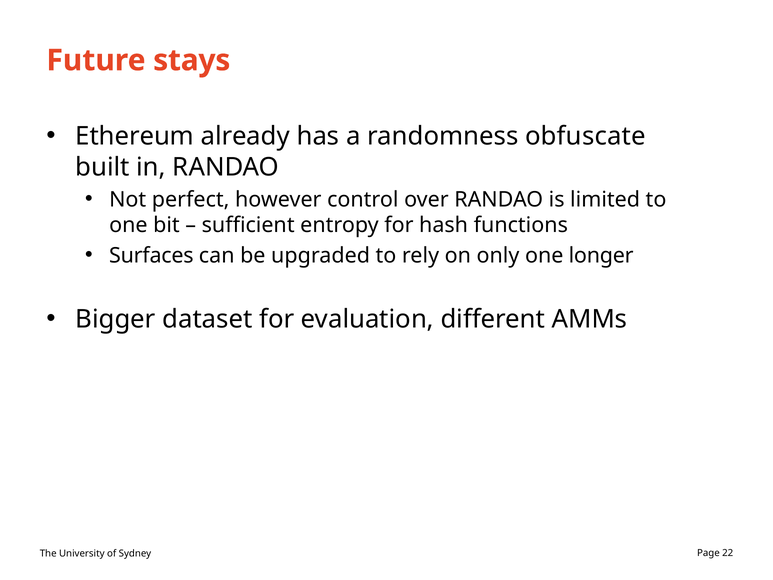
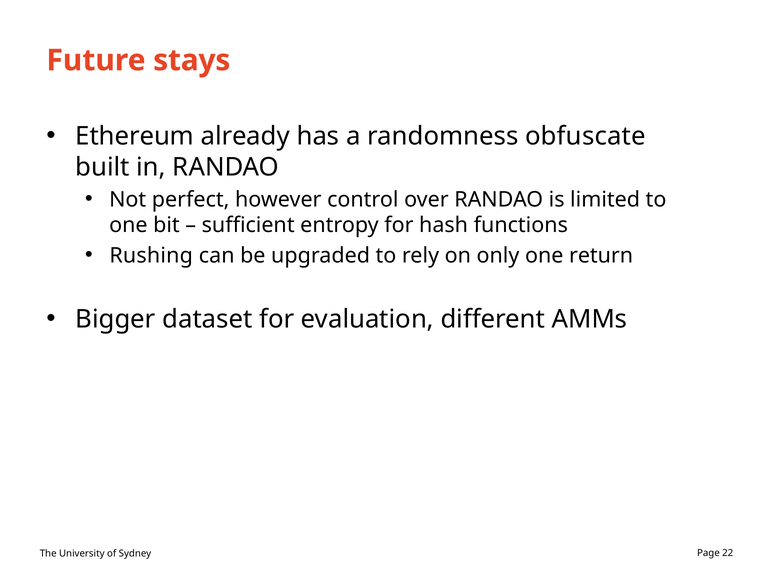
Surfaces: Surfaces -> Rushing
longer: longer -> return
